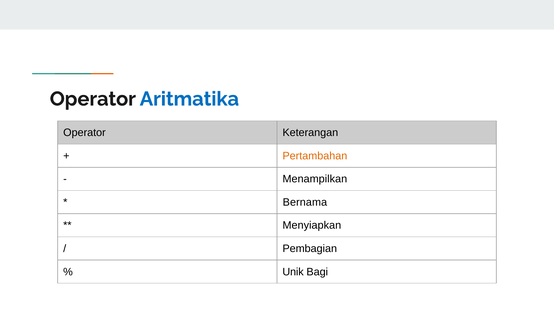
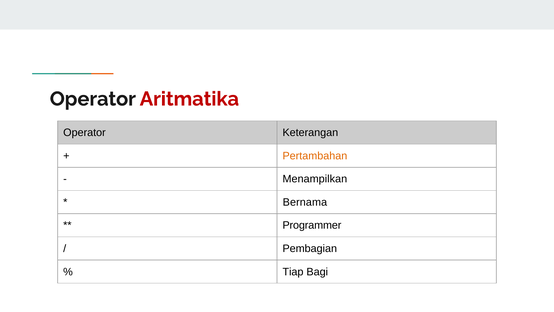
Aritmatika colour: blue -> red
Menyiapkan: Menyiapkan -> Programmer
Unik: Unik -> Tiap
